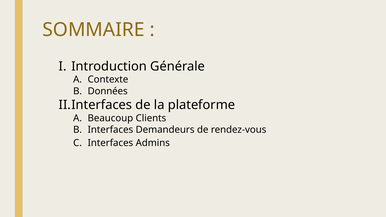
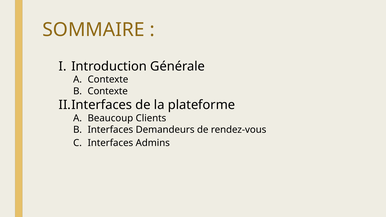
Données at (108, 91): Données -> Contexte
